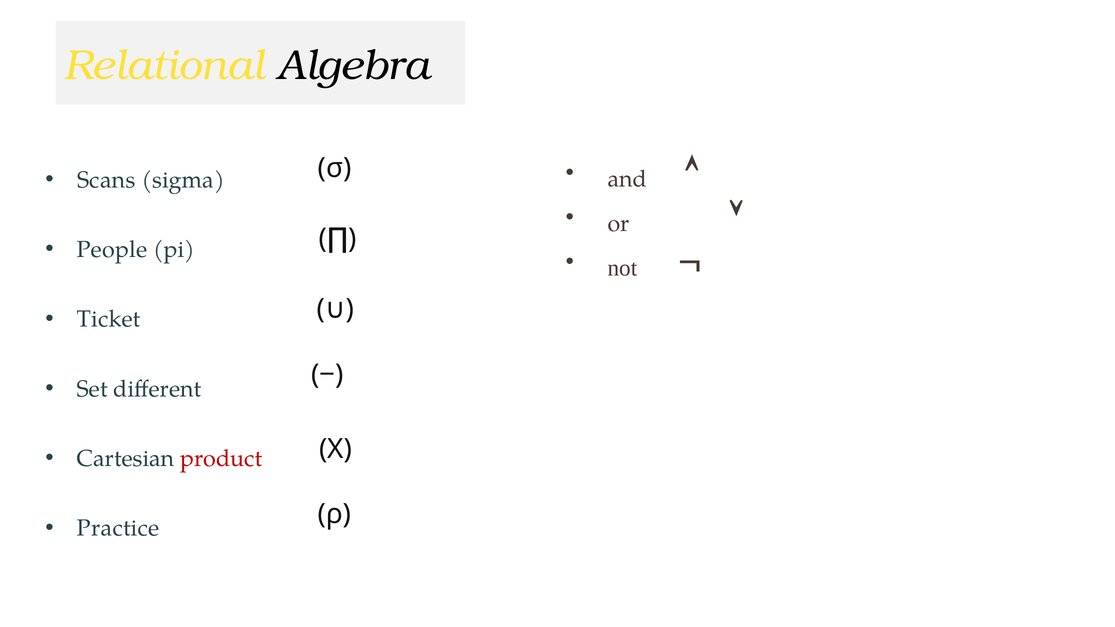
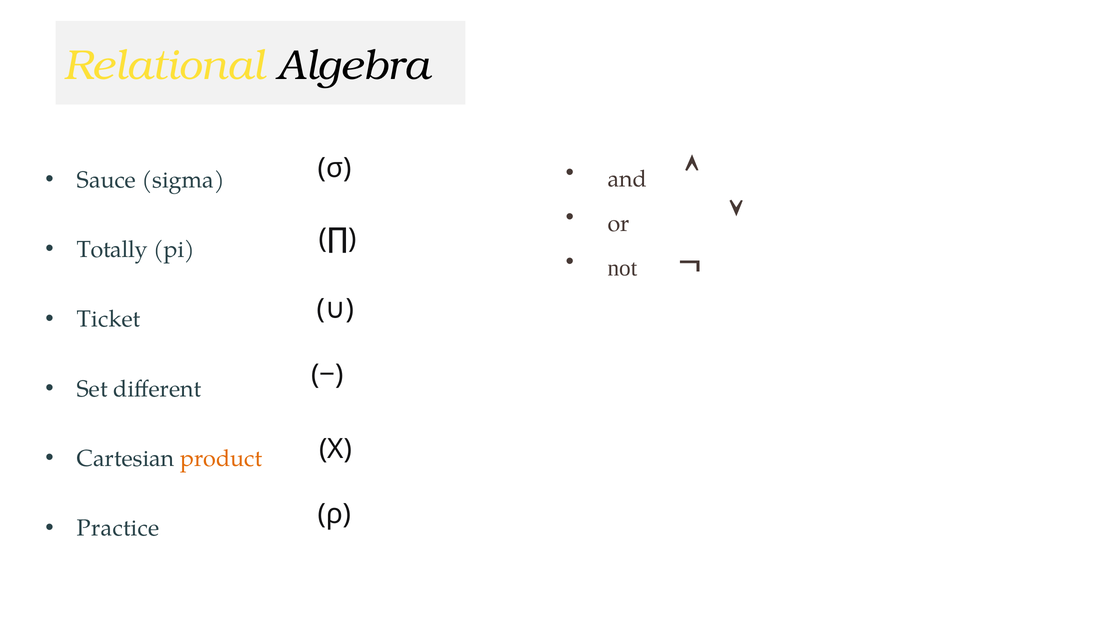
Scans: Scans -> Sauce
People: People -> Totally
product colour: red -> orange
